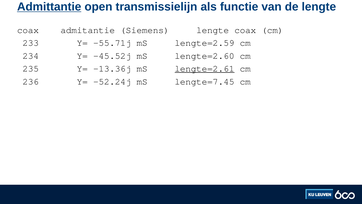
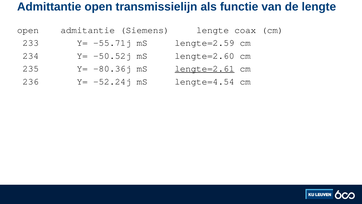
Admittantie underline: present -> none
coax at (28, 30): coax -> open
-45.52j: -45.52j -> -50.52j
-13.36j: -13.36j -> -80.36j
lengte=7.45: lengte=7.45 -> lengte=4.54
